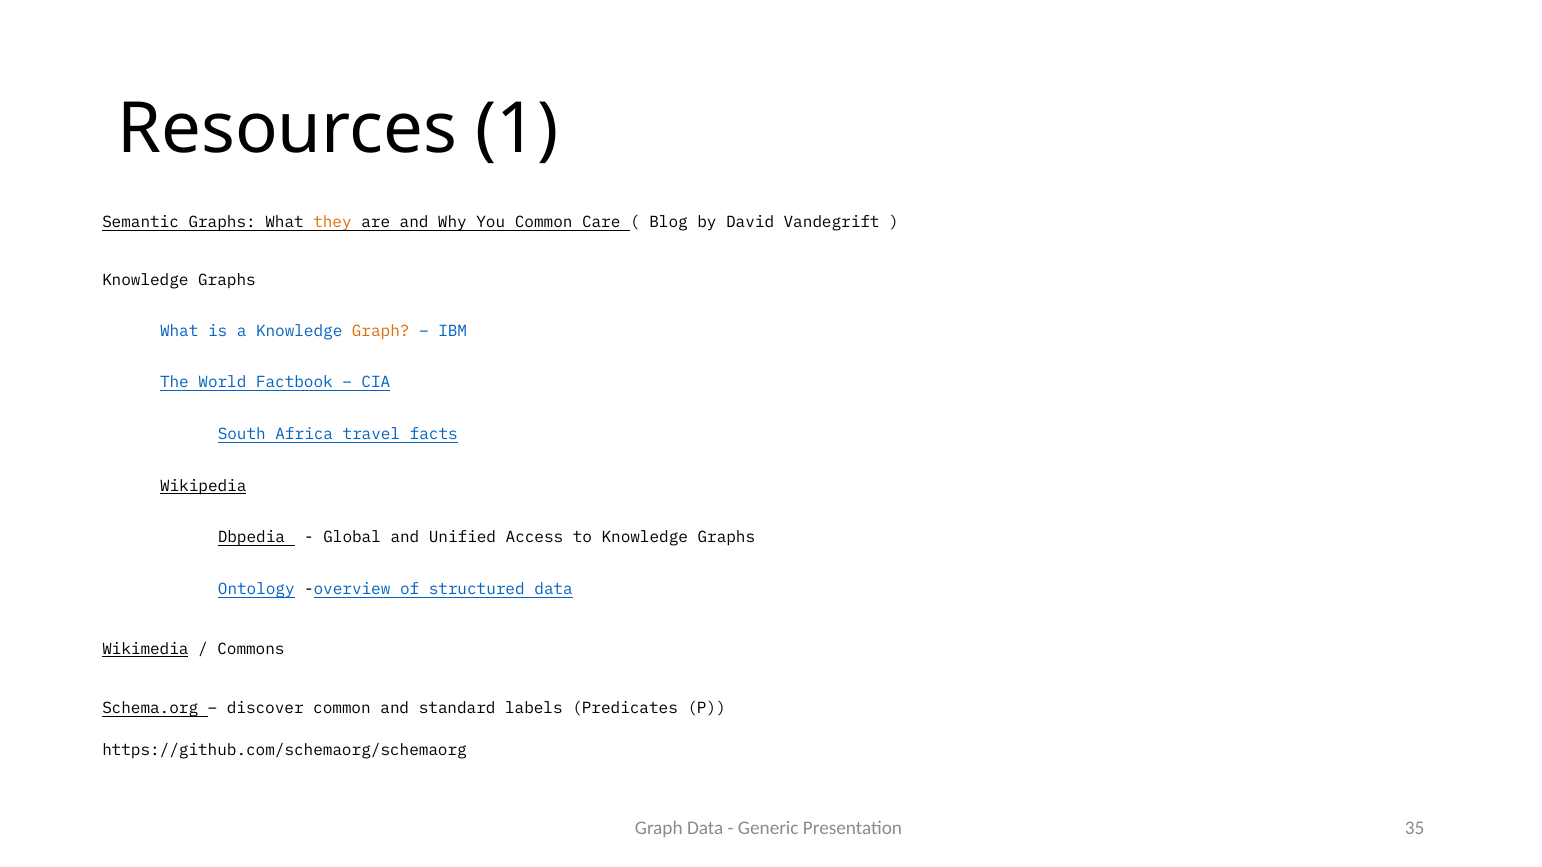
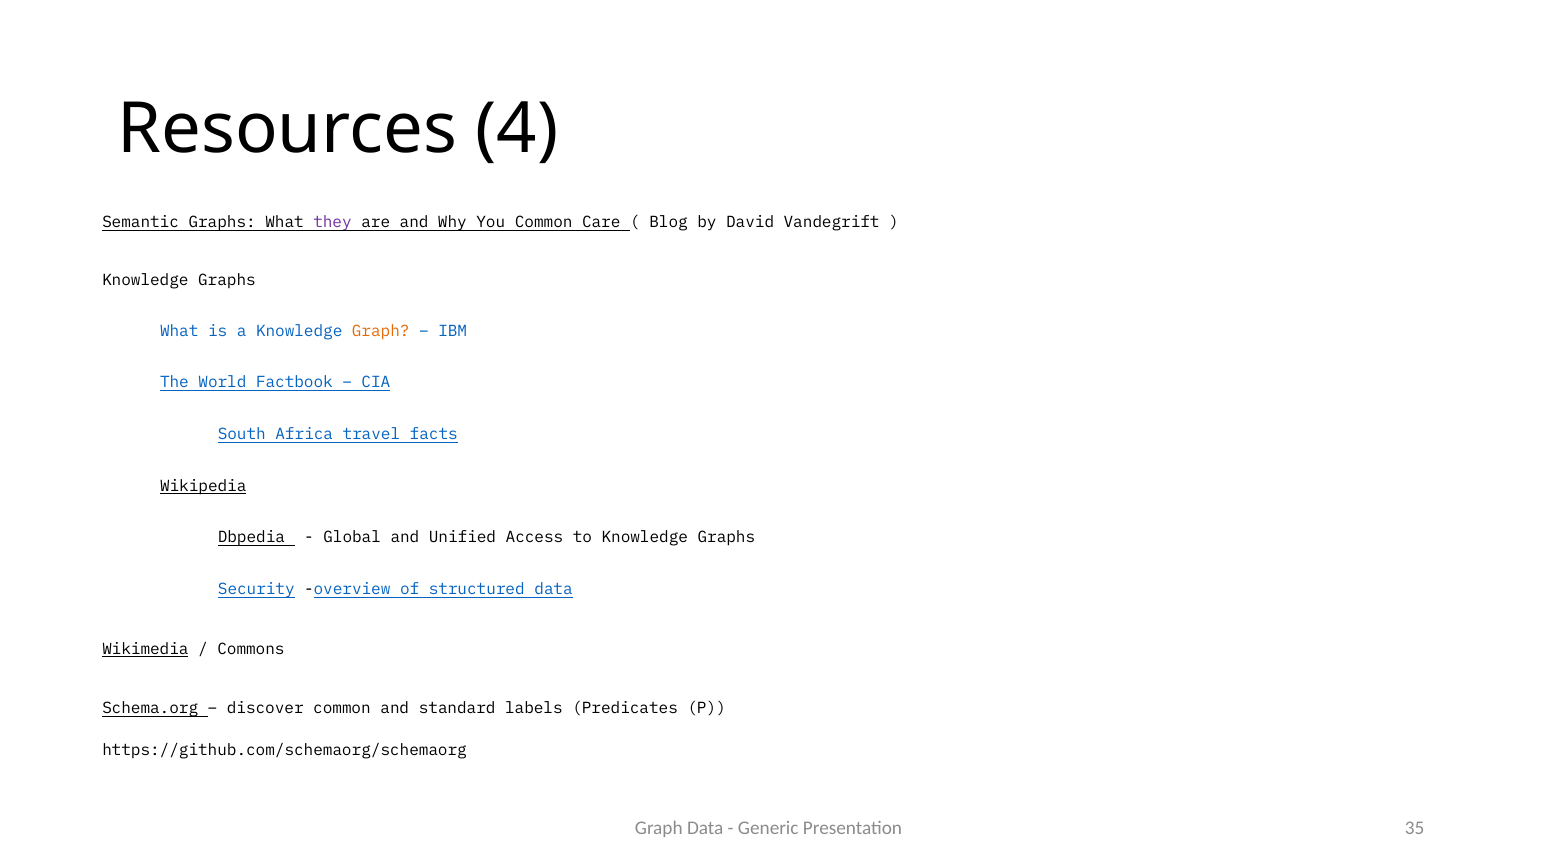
1: 1 -> 4
they colour: orange -> purple
Ontology: Ontology -> Security
